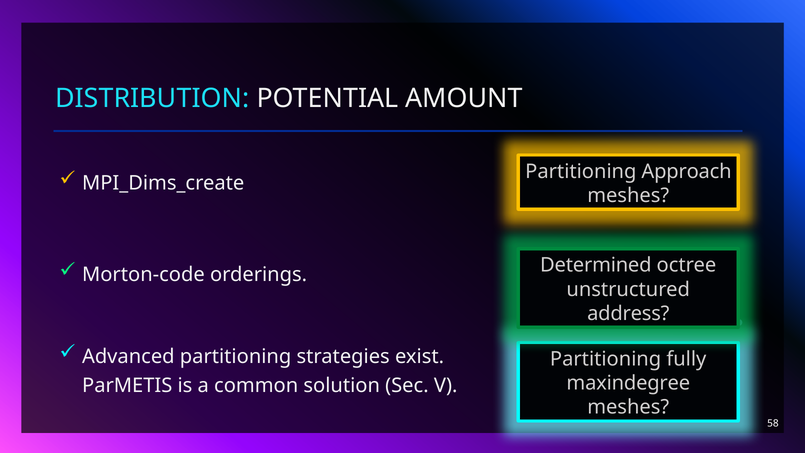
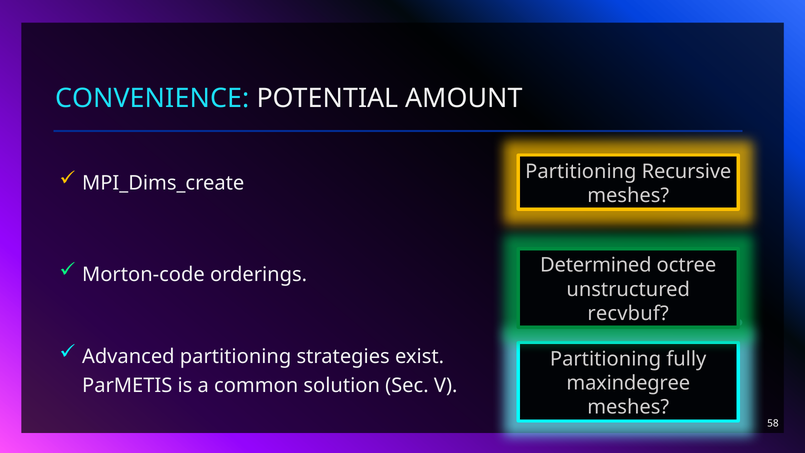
DISTRIBUTION: DISTRIBUTION -> CONVENIENCE
Approach: Approach -> Recursive
address: address -> recvbuf
